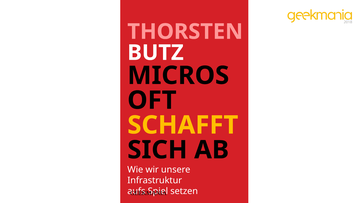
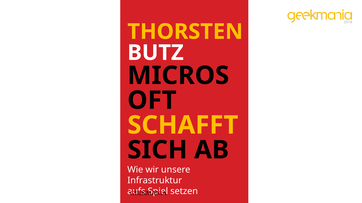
THORSTEN colour: pink -> yellow
